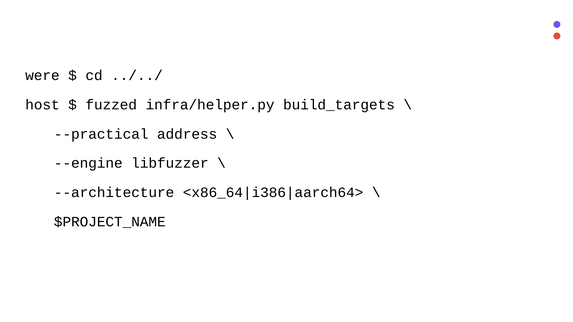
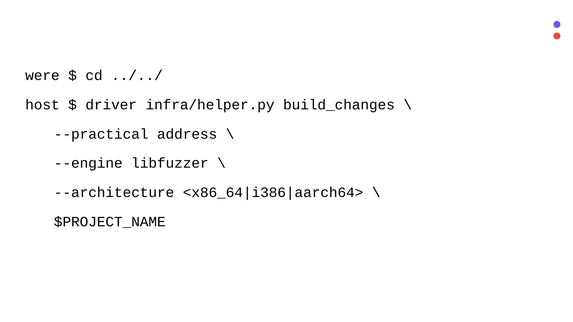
fuzzed: fuzzed -> driver
build_targets: build_targets -> build_changes
